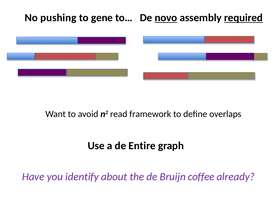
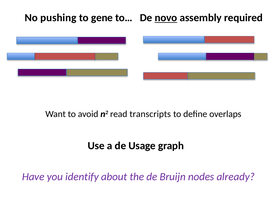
required underline: present -> none
framework: framework -> transcripts
Entire: Entire -> Usage
coffee: coffee -> nodes
